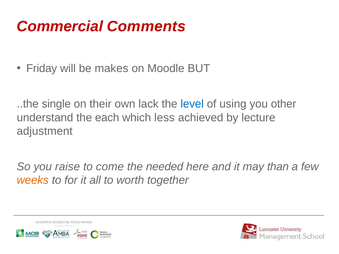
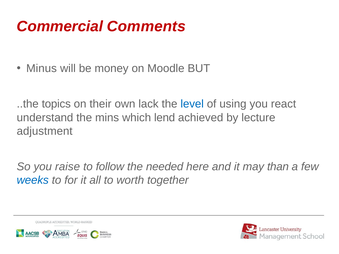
Friday: Friday -> Minus
makes: makes -> money
single: single -> topics
other: other -> react
each: each -> mins
less: less -> lend
come: come -> follow
weeks colour: orange -> blue
